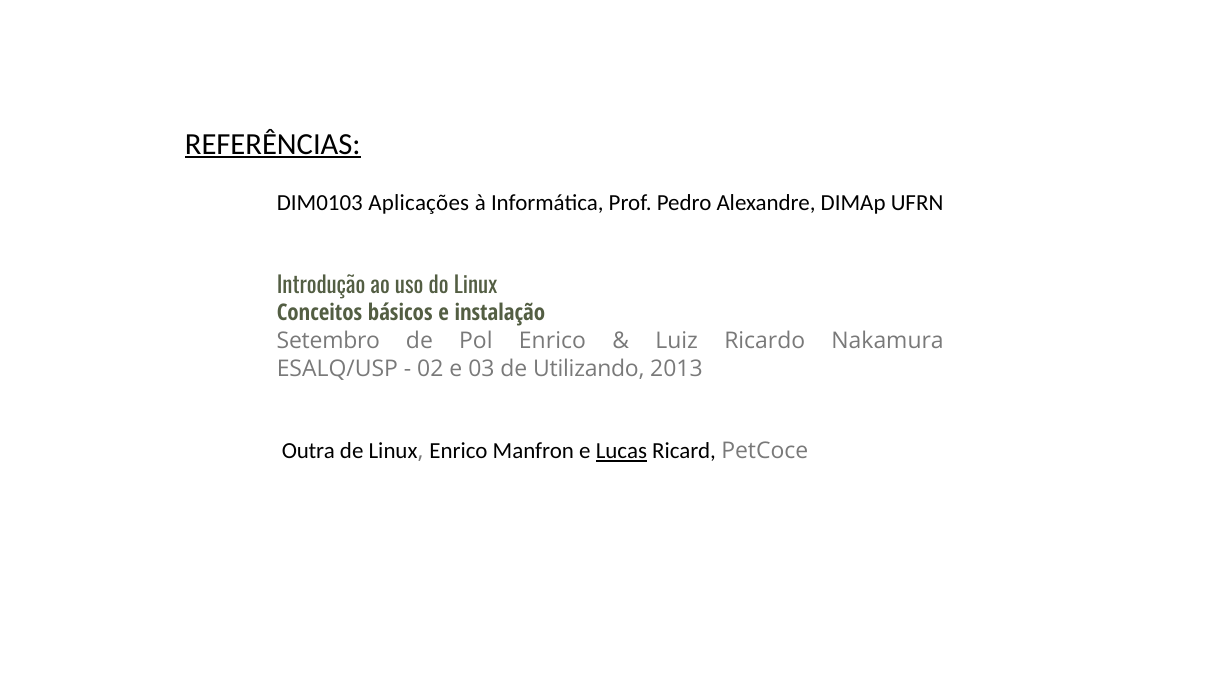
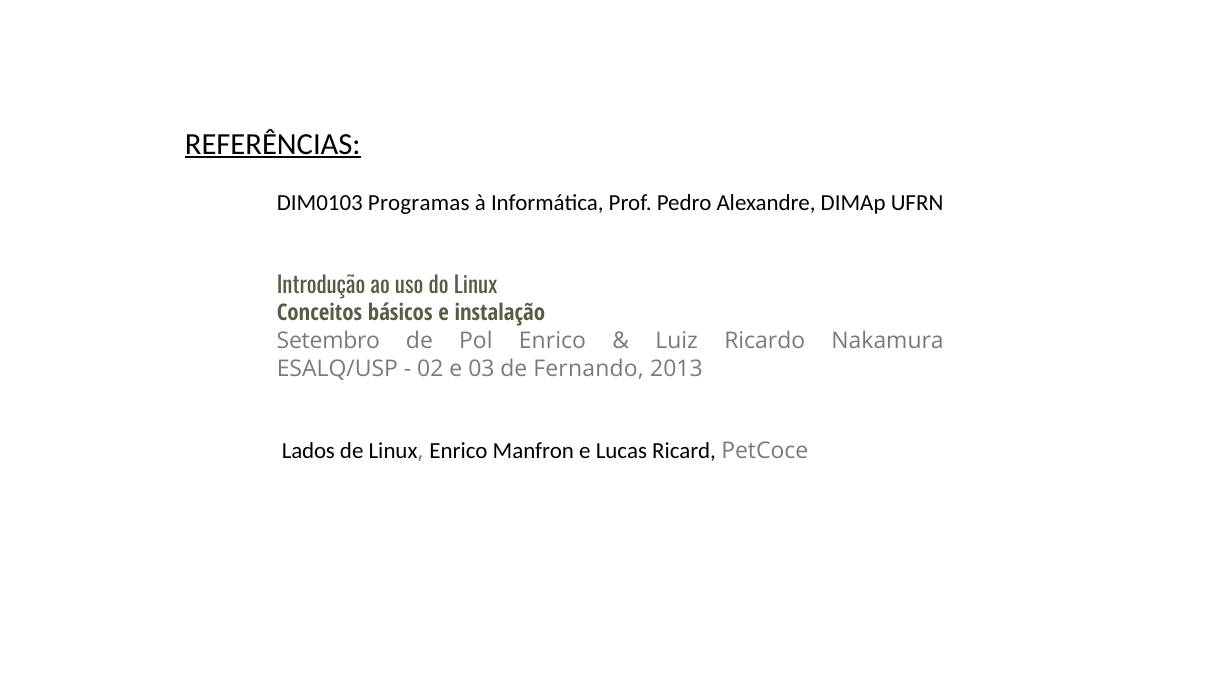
Aplicações: Aplicações -> Programas
Utilizando: Utilizando -> Fernando
Outra: Outra -> Lados
Lucas underline: present -> none
